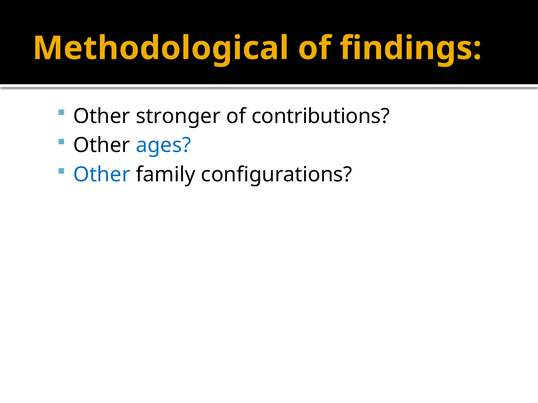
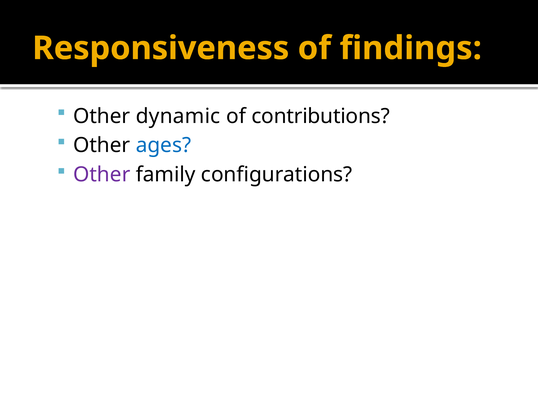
Methodological: Methodological -> Responsiveness
stronger: stronger -> dynamic
Other at (102, 175) colour: blue -> purple
